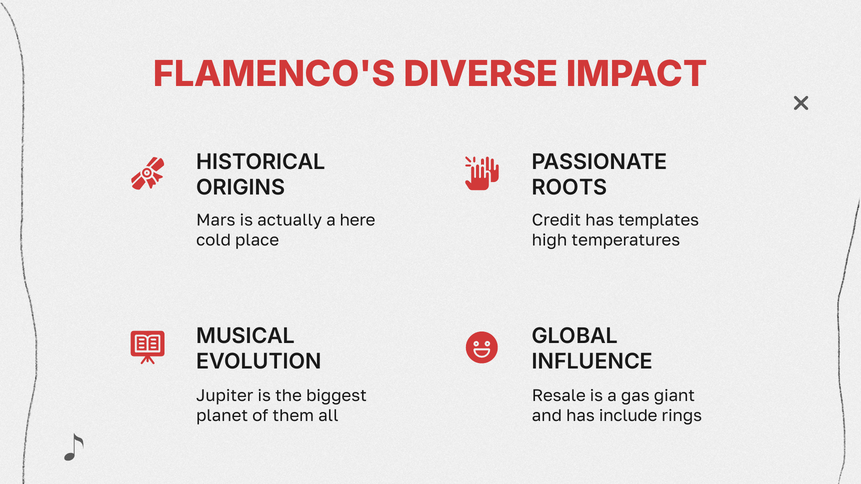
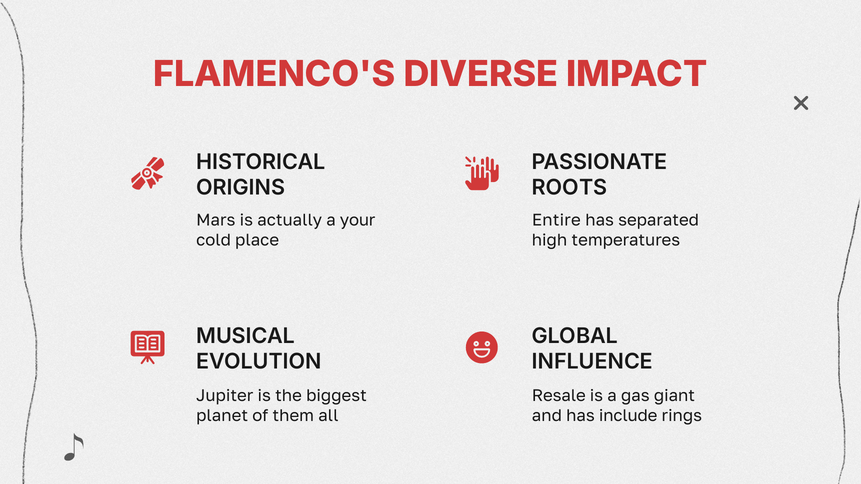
here: here -> your
Credit: Credit -> Entire
templates: templates -> separated
